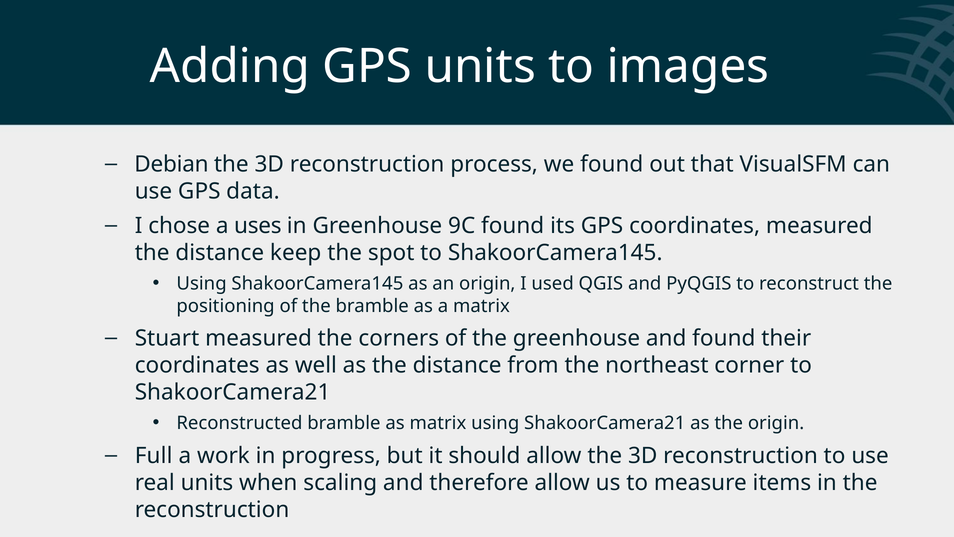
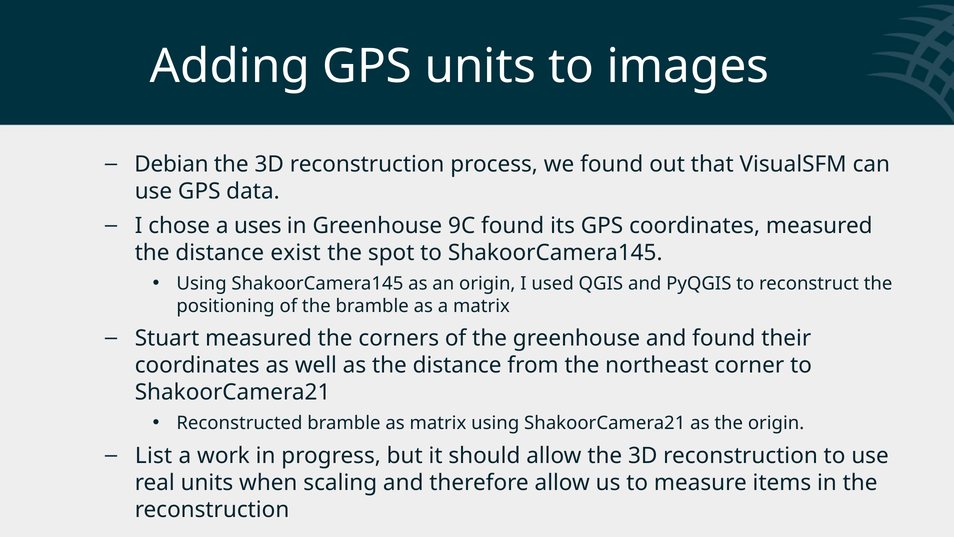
keep: keep -> exist
Full: Full -> List
